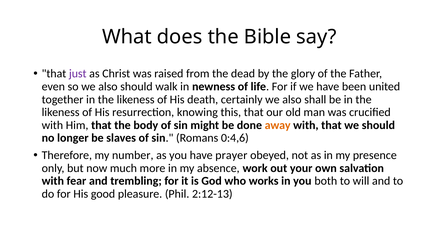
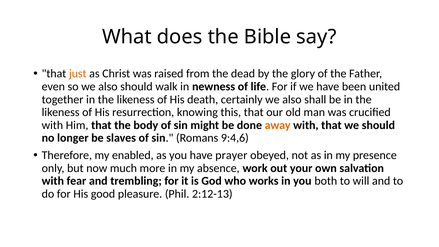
just colour: purple -> orange
0:4,6: 0:4,6 -> 9:4,6
number: number -> enabled
